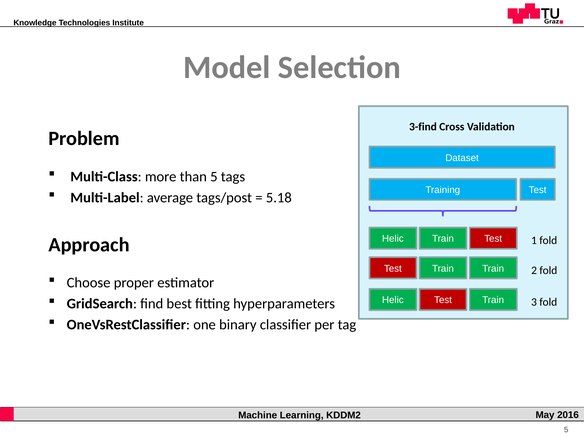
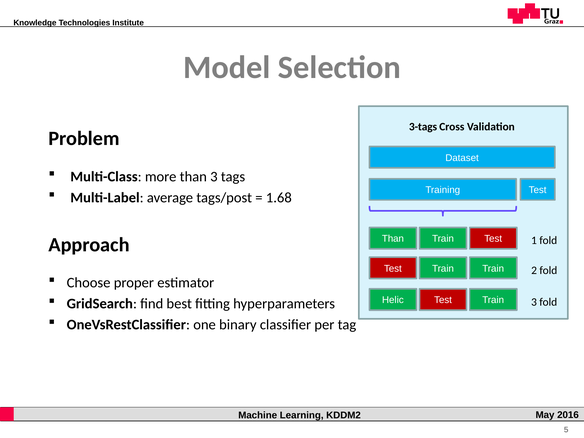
3-find: 3-find -> 3-tags
than 5: 5 -> 3
5.18: 5.18 -> 1.68
Helic at (393, 239): Helic -> Than
